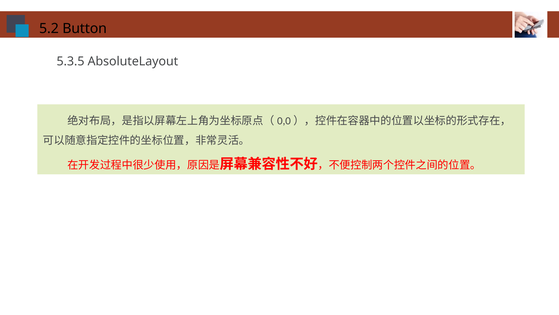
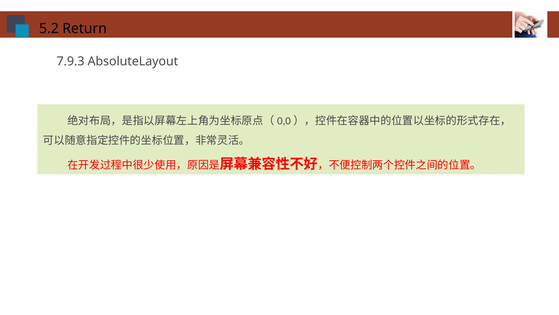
Button: Button -> Return
5.3.5: 5.3.5 -> 7.9.3
